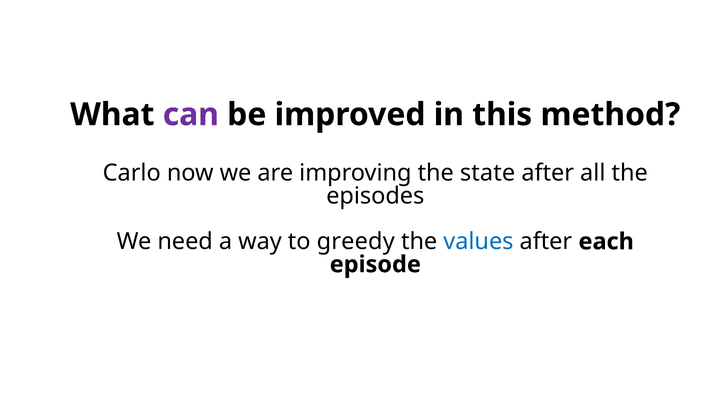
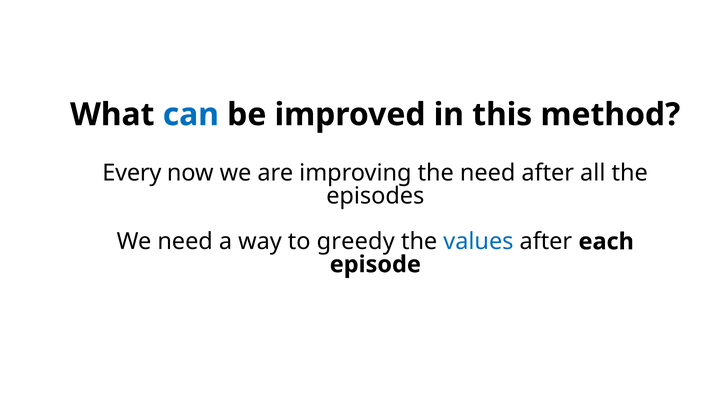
can colour: purple -> blue
Carlo: Carlo -> Every
the state: state -> need
